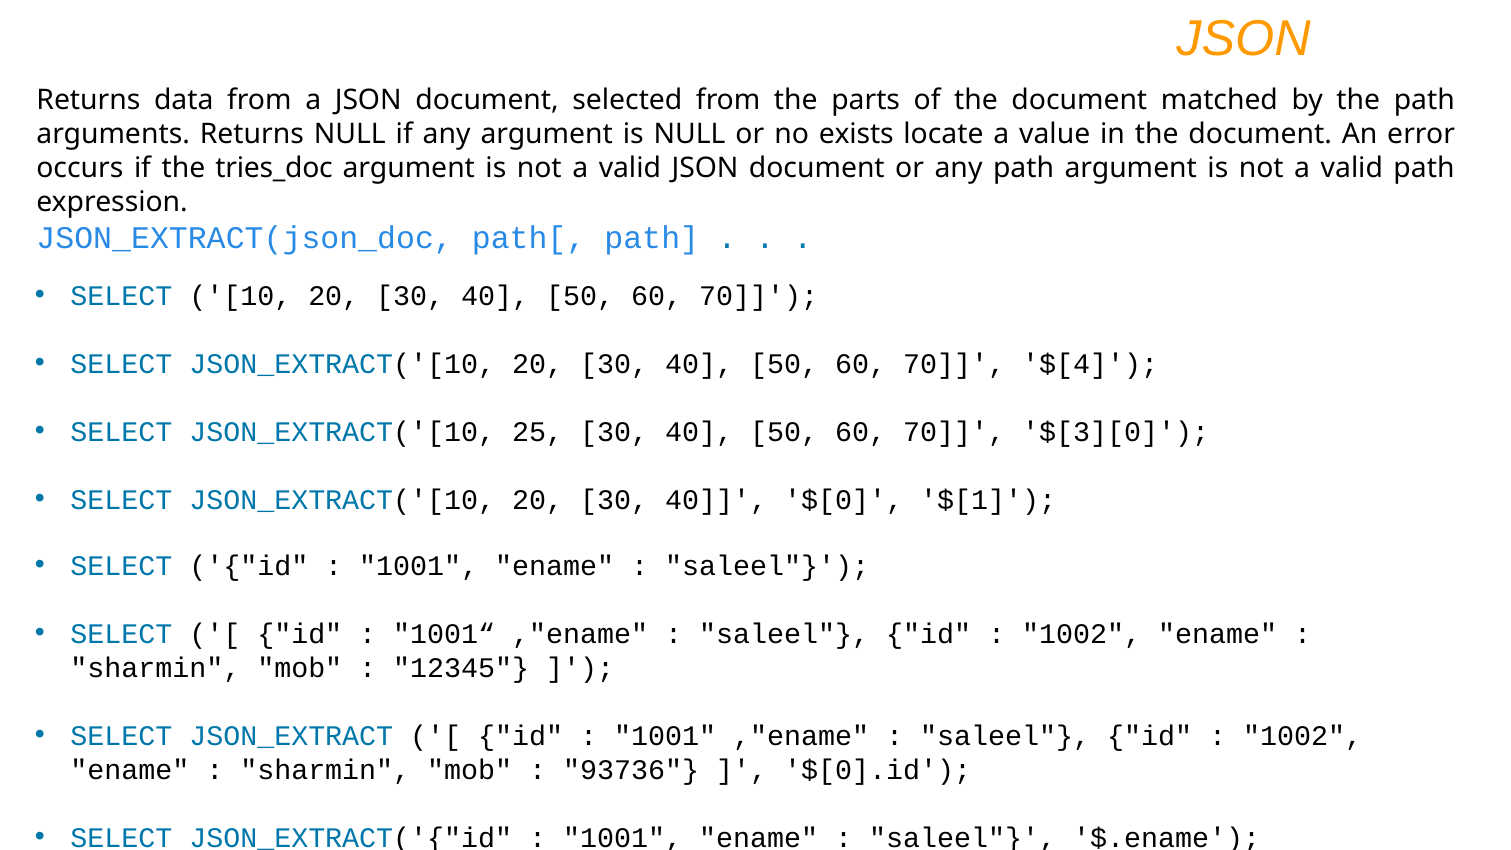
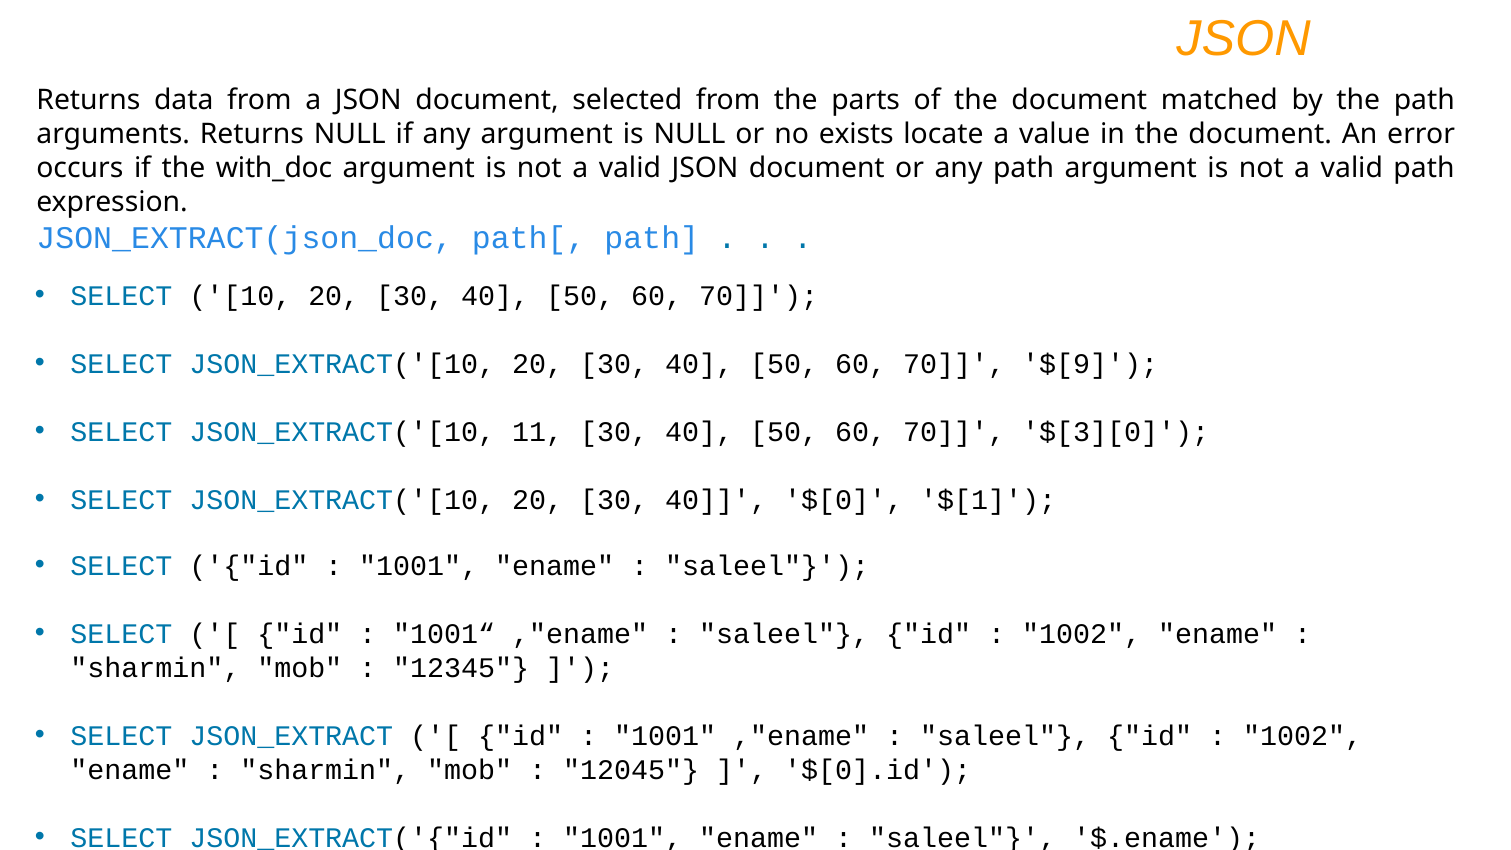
tries_doc: tries_doc -> with_doc
$[4: $[4 -> $[9
25: 25 -> 11
93736: 93736 -> 12045
